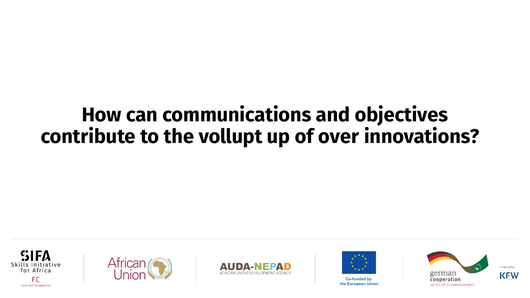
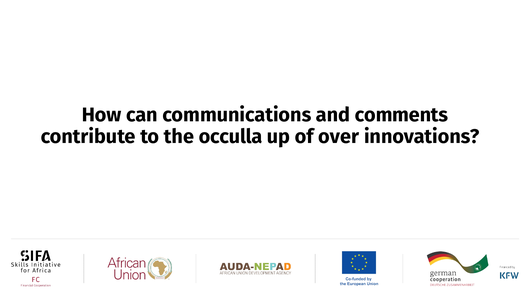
objectives: objectives -> comments
vollupt: vollupt -> occulla
